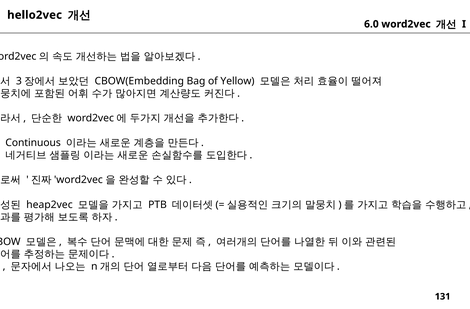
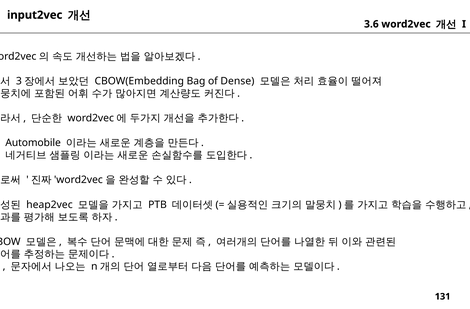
hello2vec: hello2vec -> input2vec
6.0: 6.0 -> 3.6
Yellow: Yellow -> Dense
Continuous: Continuous -> Automobile
